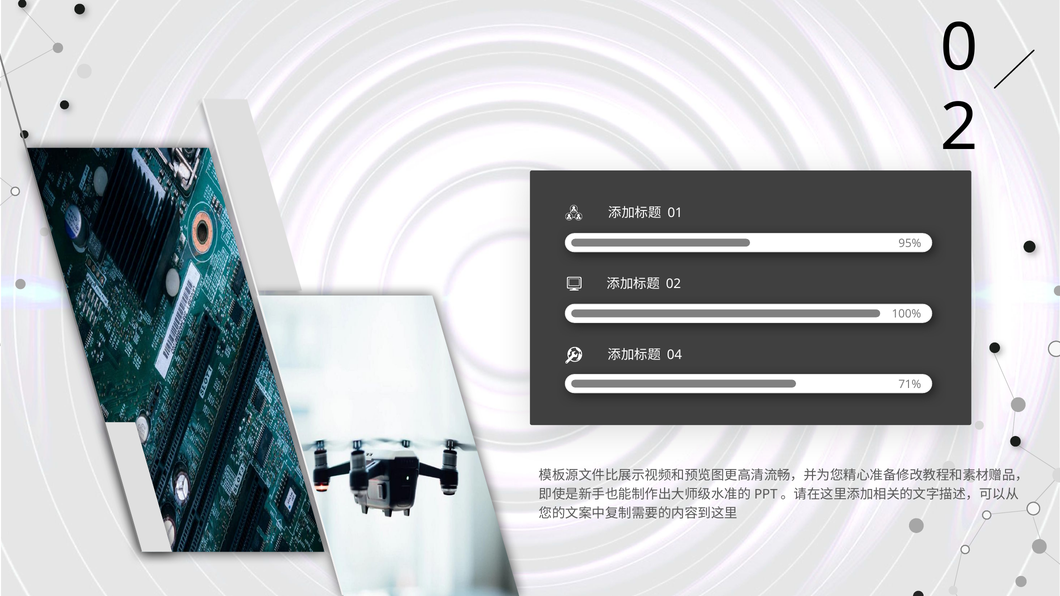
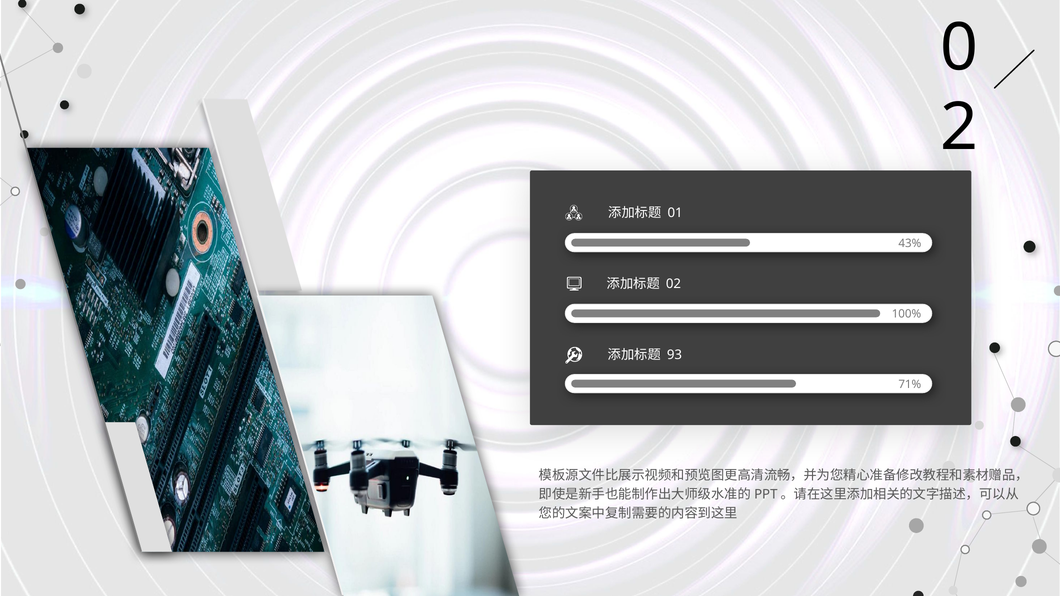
95%: 95% -> 43%
04: 04 -> 93
